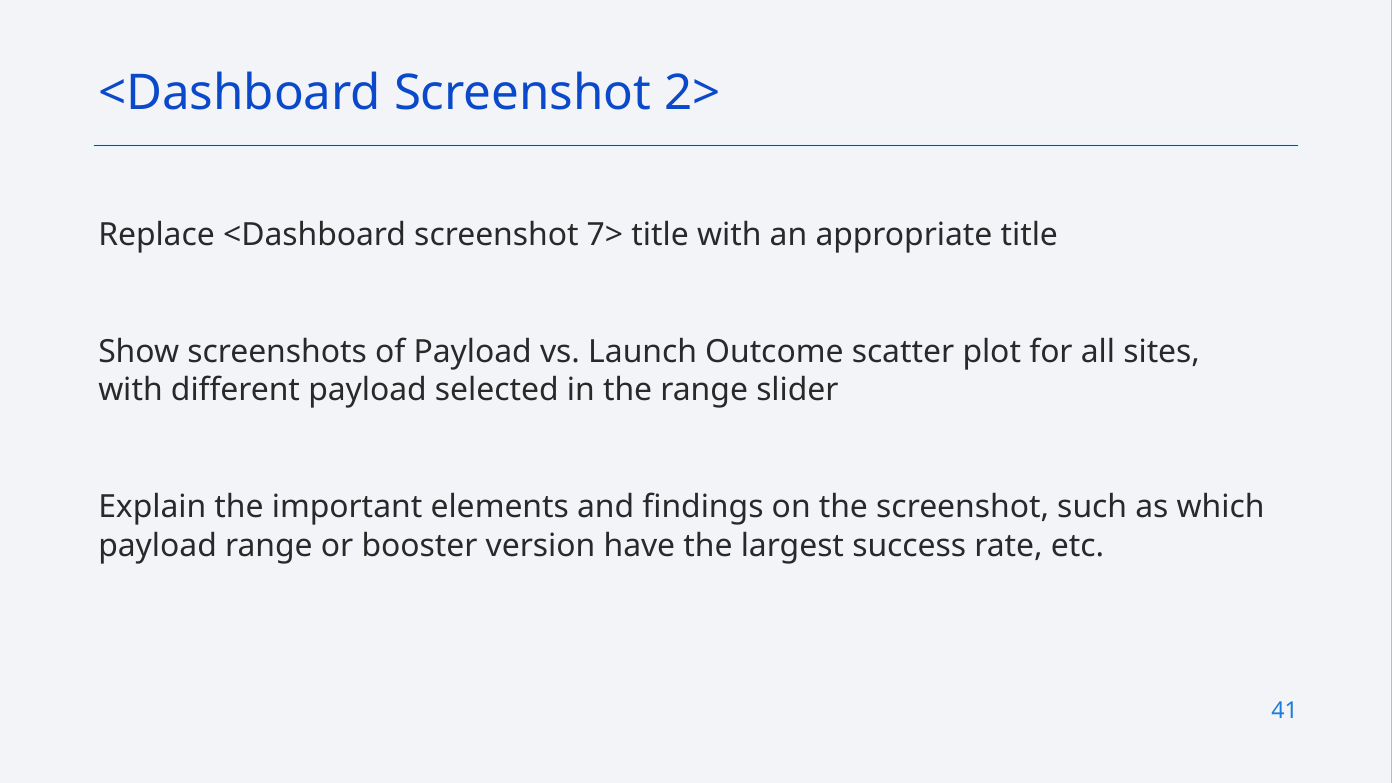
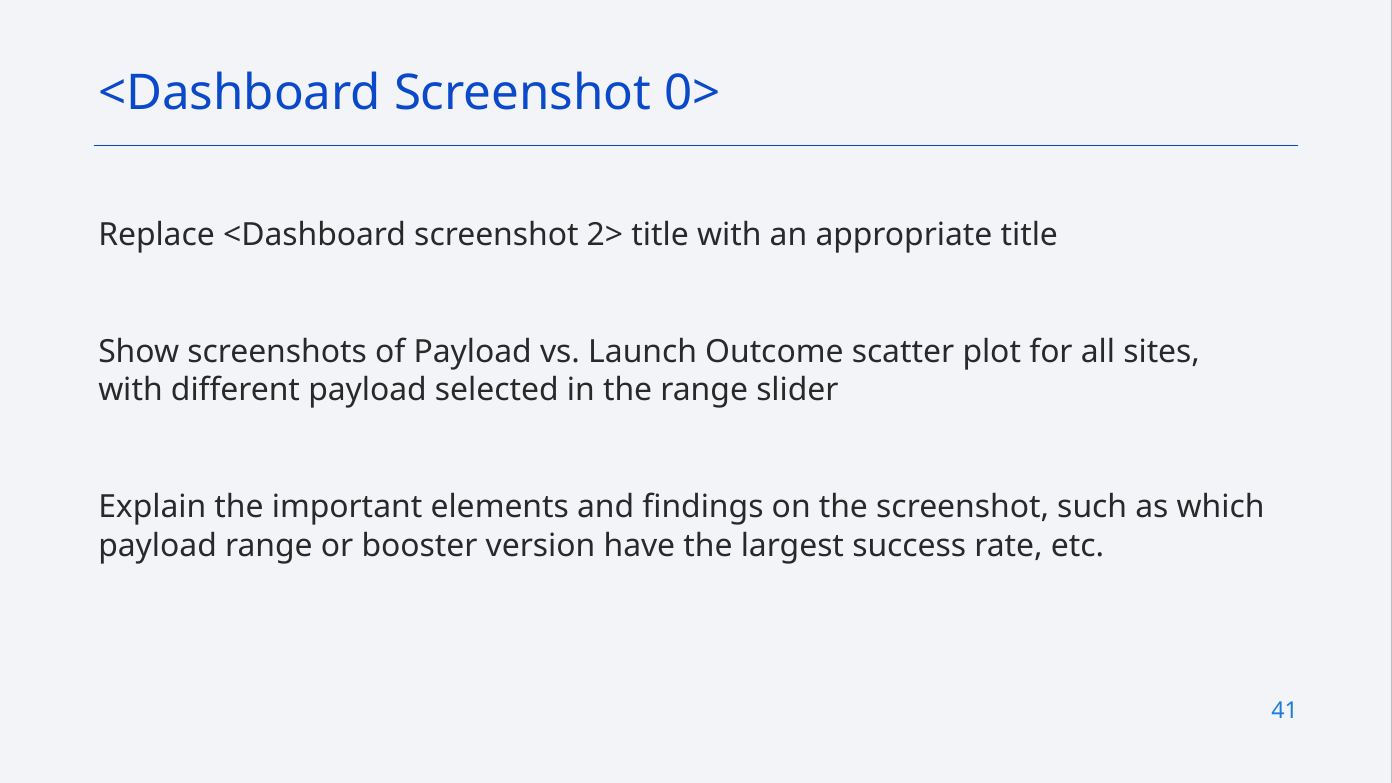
2>: 2> -> 0>
7>: 7> -> 2>
